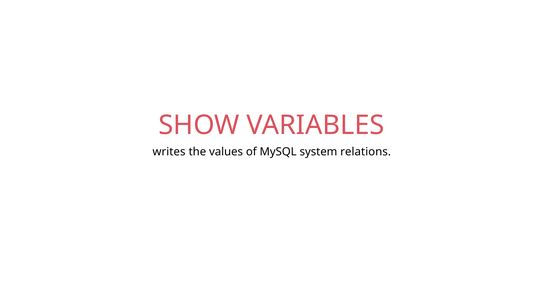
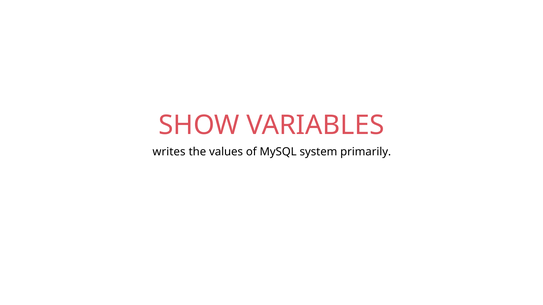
relations: relations -> primarily
